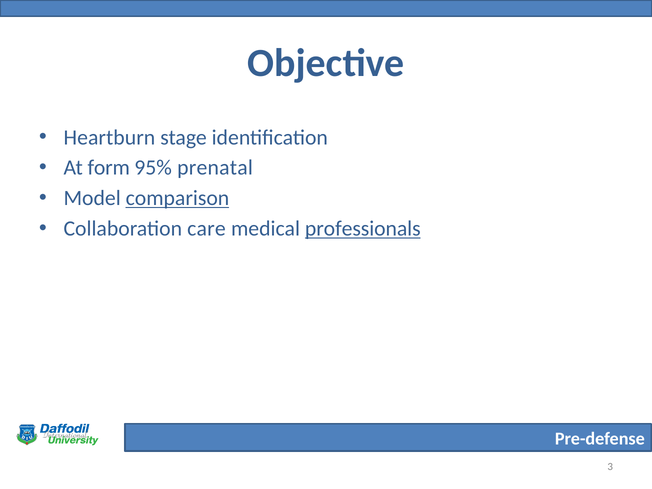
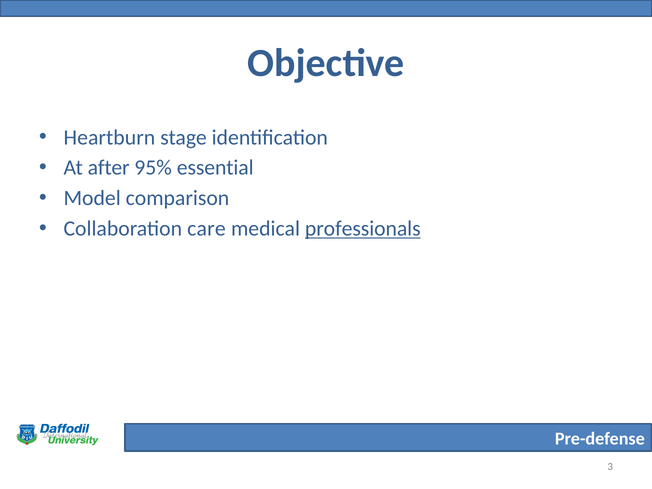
form: form -> after
prenatal: prenatal -> essential
comparison underline: present -> none
